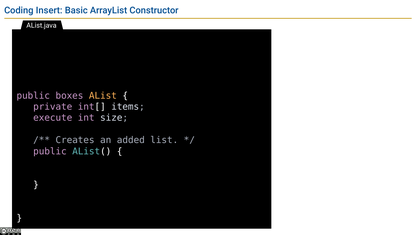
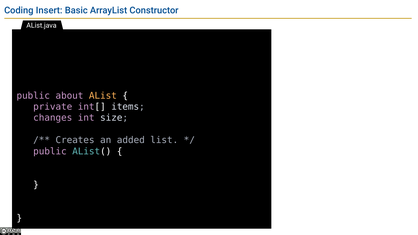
boxes: boxes -> about
execute: execute -> changes
